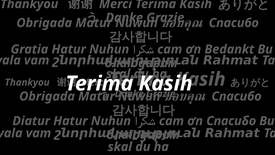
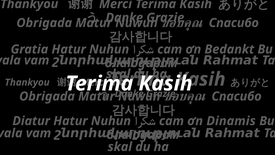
ơn Спасибо: Спасибо -> Dinamis
